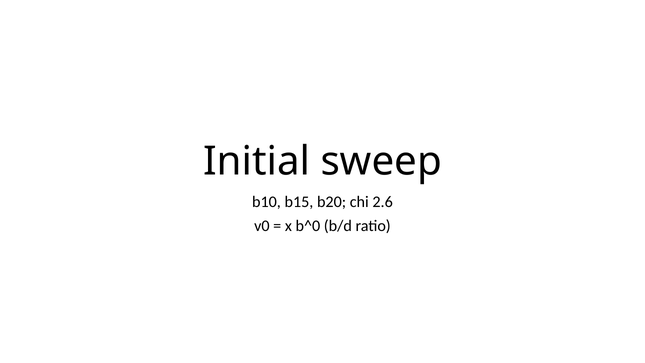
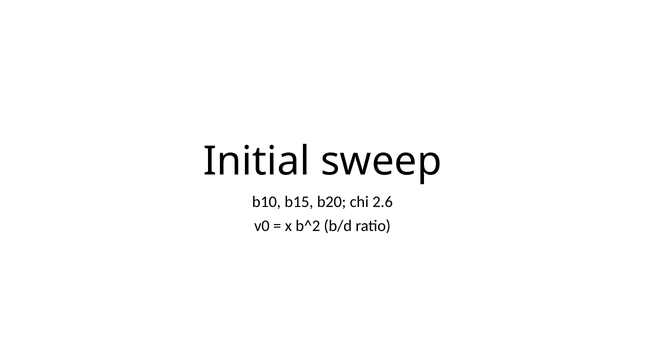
b^0: b^0 -> b^2
